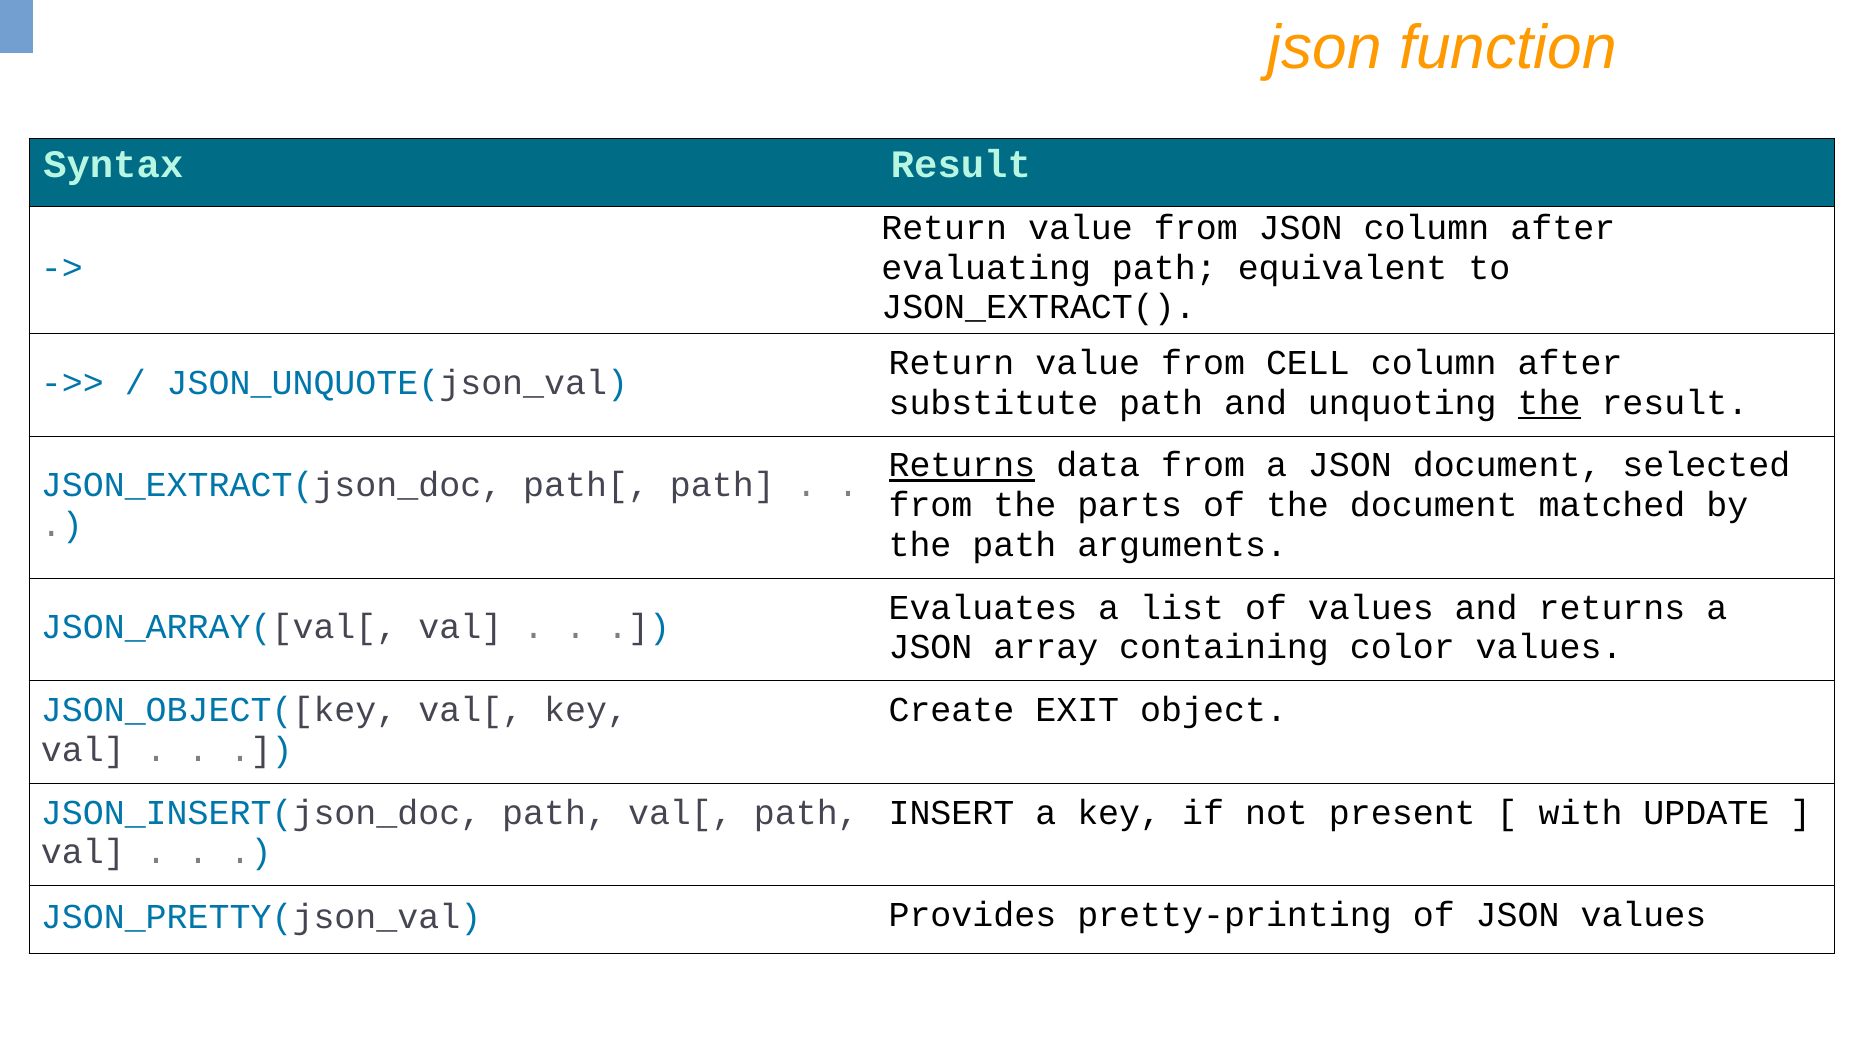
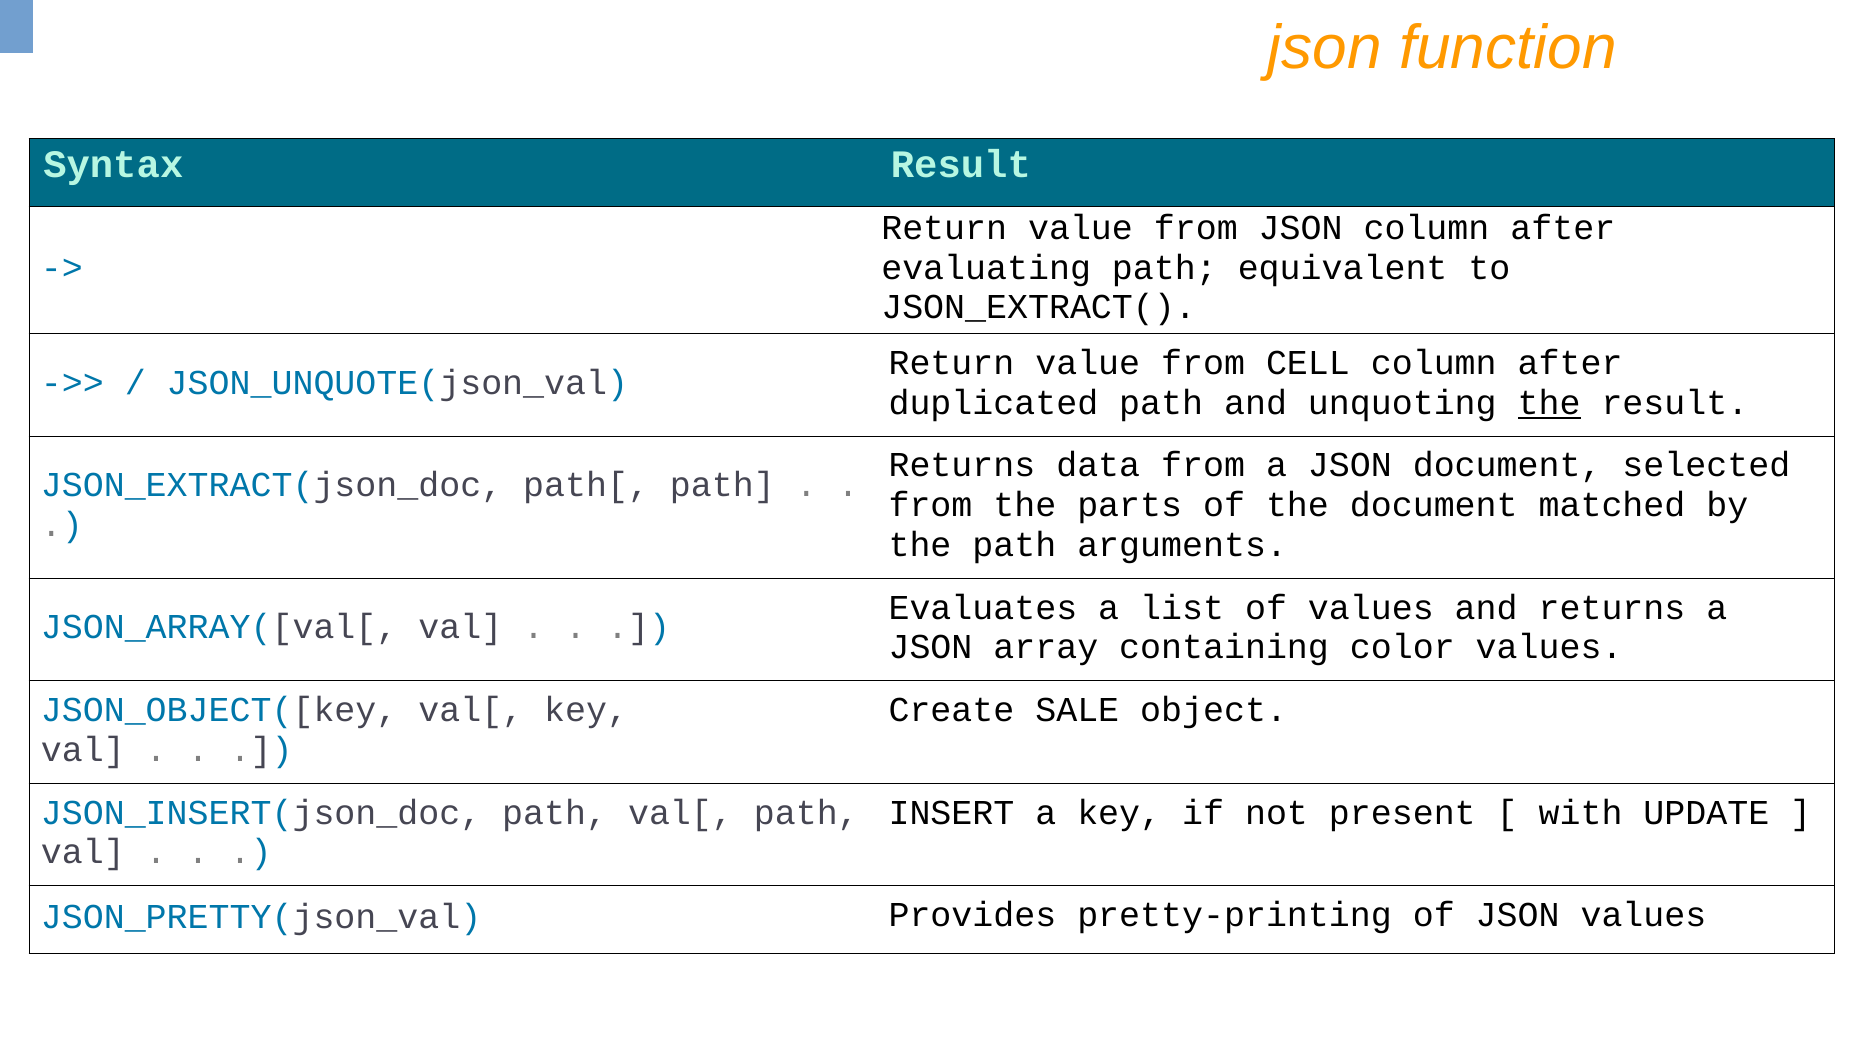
substitute: substitute -> duplicated
Returns at (962, 466) underline: present -> none
EXIT: EXIT -> SALE
